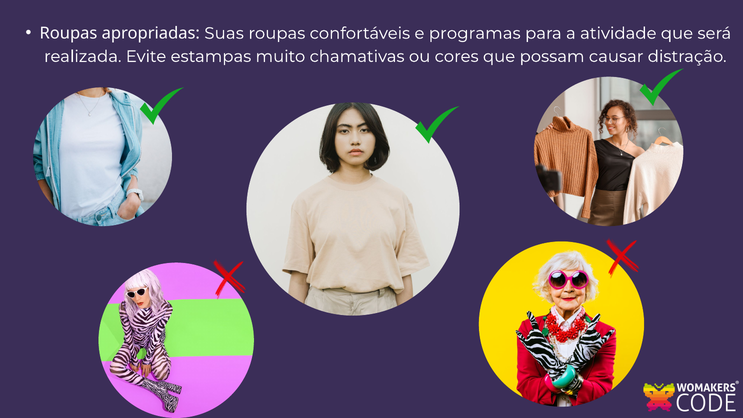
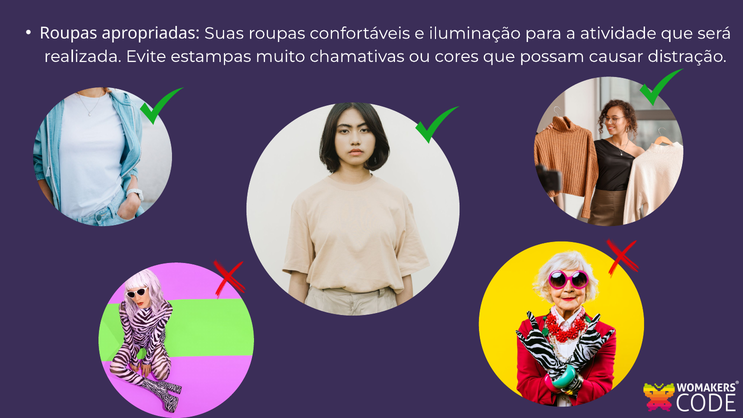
programas: programas -> iluminação
